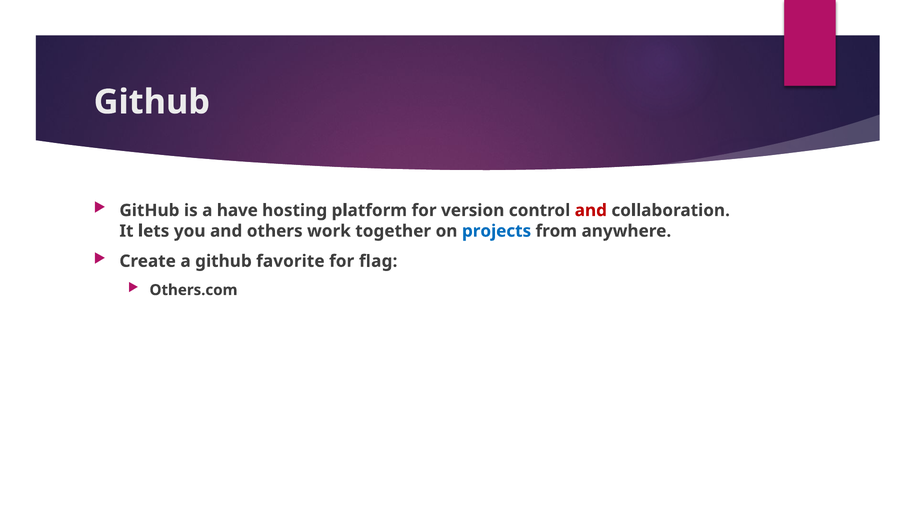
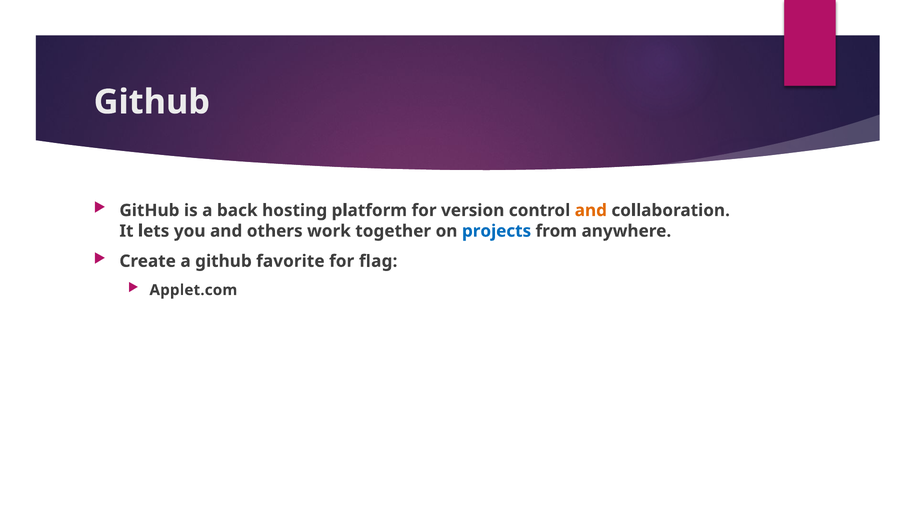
have: have -> back
and at (591, 211) colour: red -> orange
Others.com: Others.com -> Applet.com
